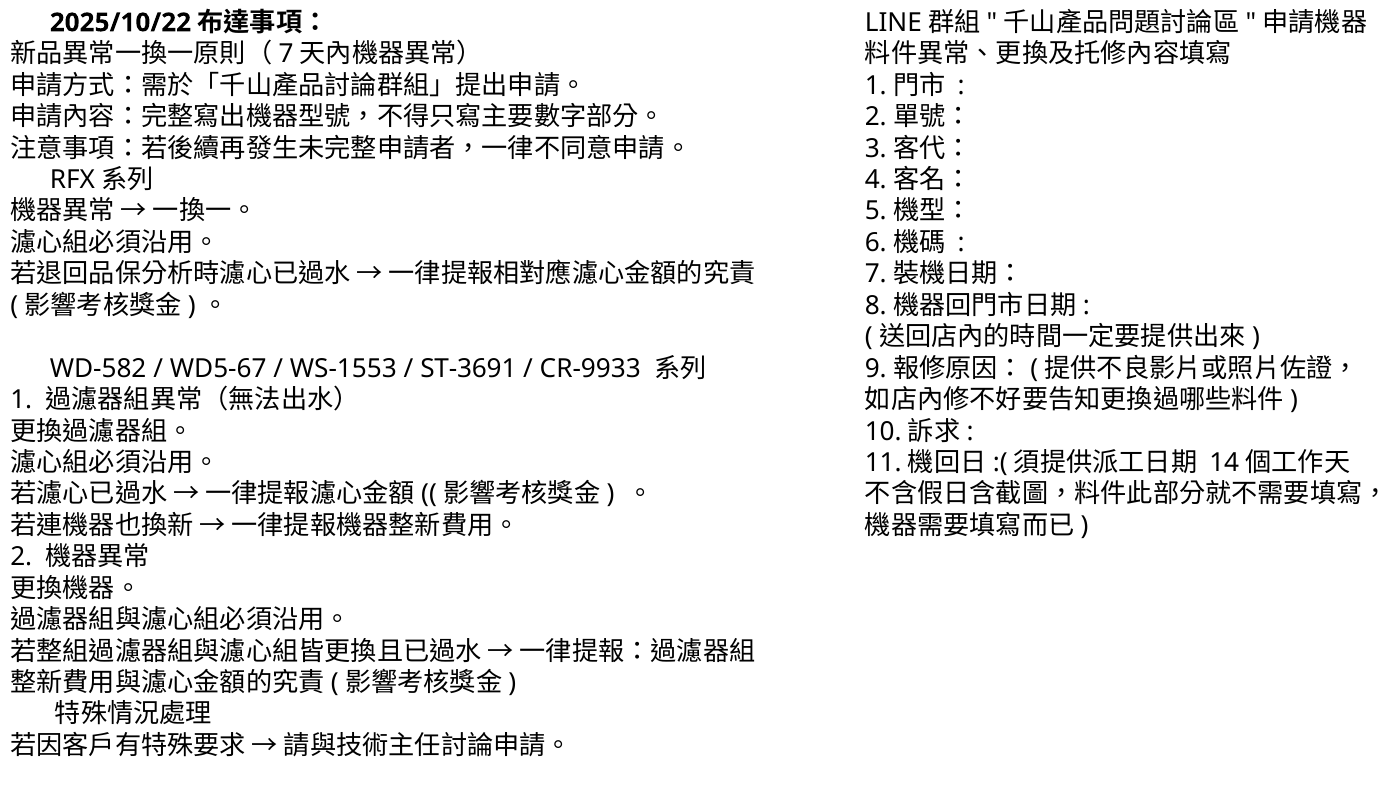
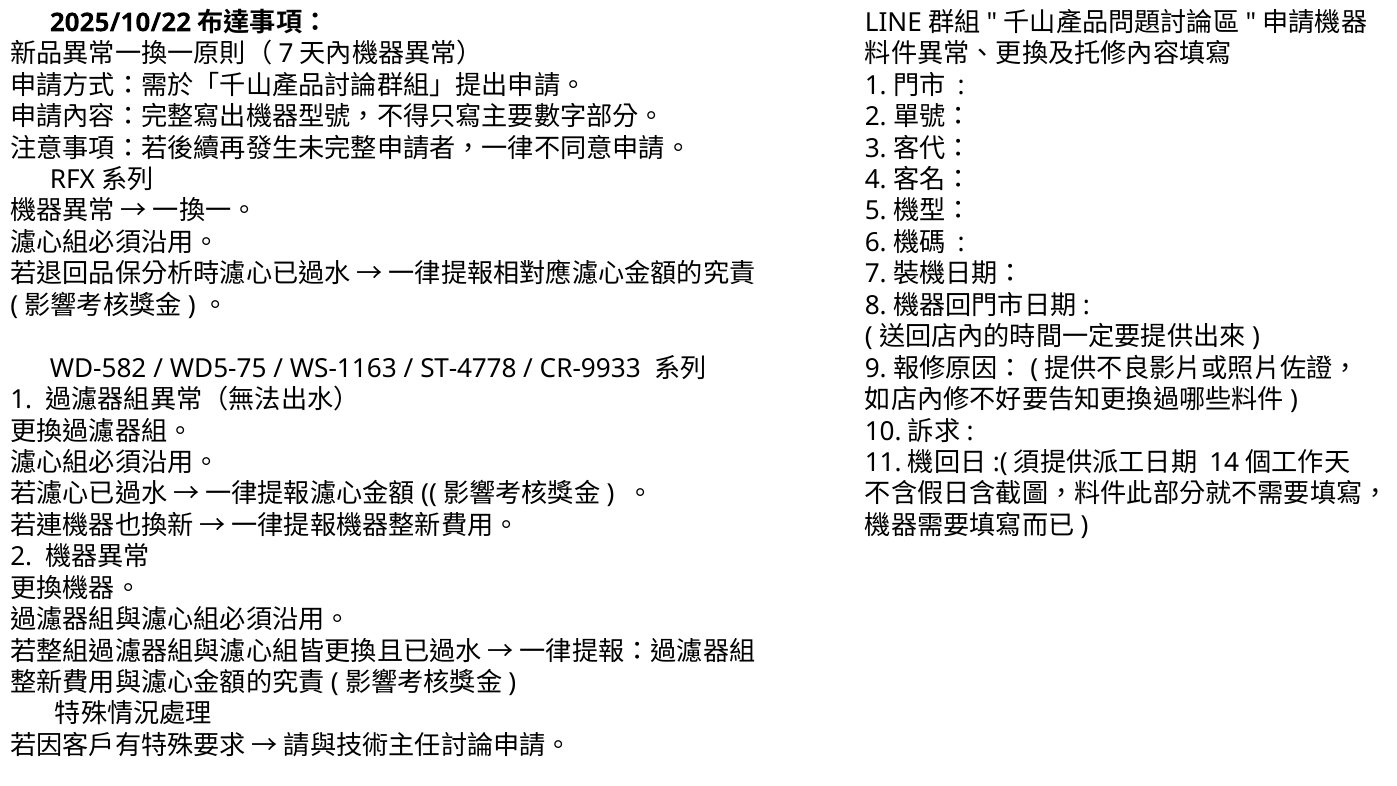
WD5-67: WD5-67 -> WD5-75
WS-1553: WS-1553 -> WS-1163
ST-3691: ST-3691 -> ST-4778
